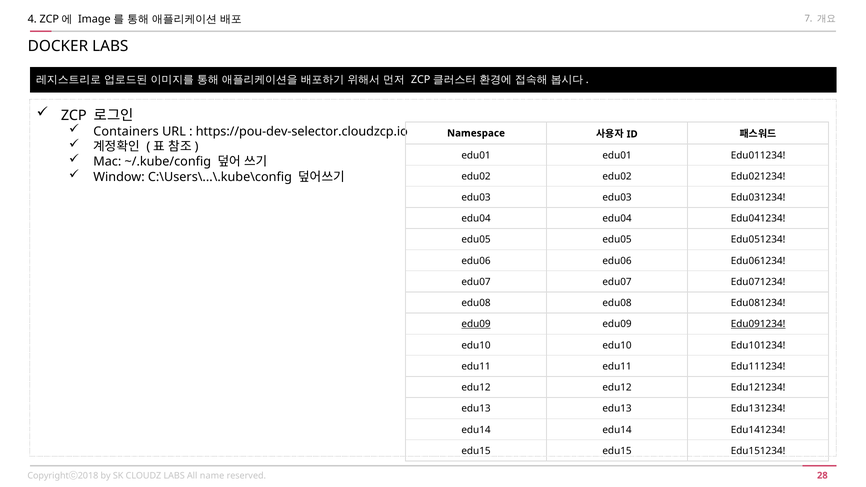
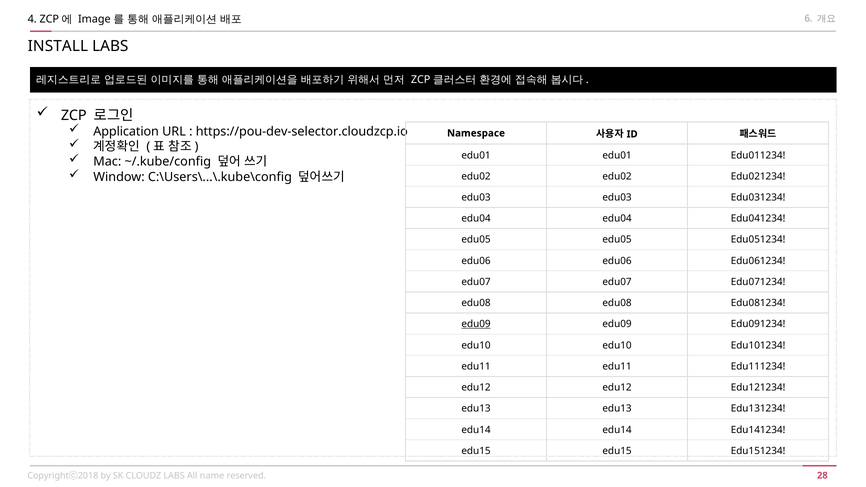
7: 7 -> 6
DOCKER: DOCKER -> INSTALL
Containers: Containers -> Application
Edu091234 underline: present -> none
